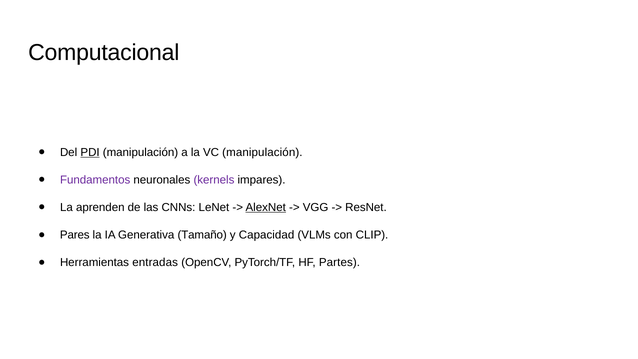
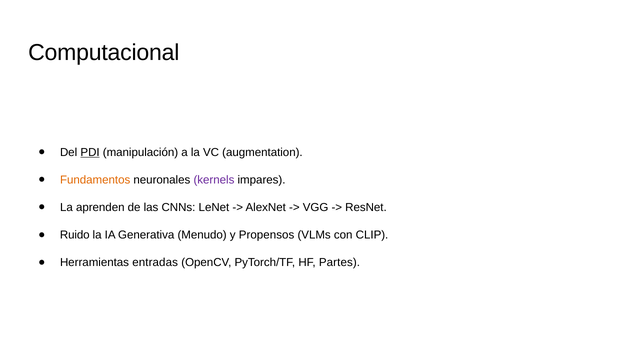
VC manipulación: manipulación -> augmentation
Fundamentos colour: purple -> orange
AlexNet underline: present -> none
Pares: Pares -> Ruido
Tamaño: Tamaño -> Menudo
Capacidad: Capacidad -> Propensos
